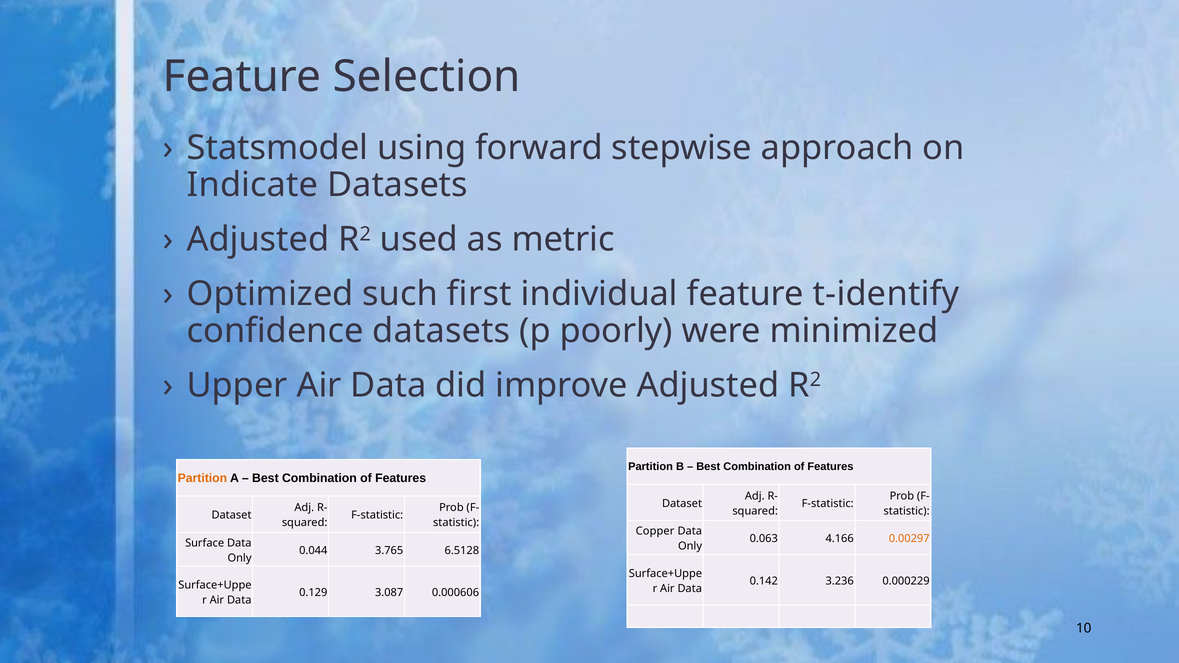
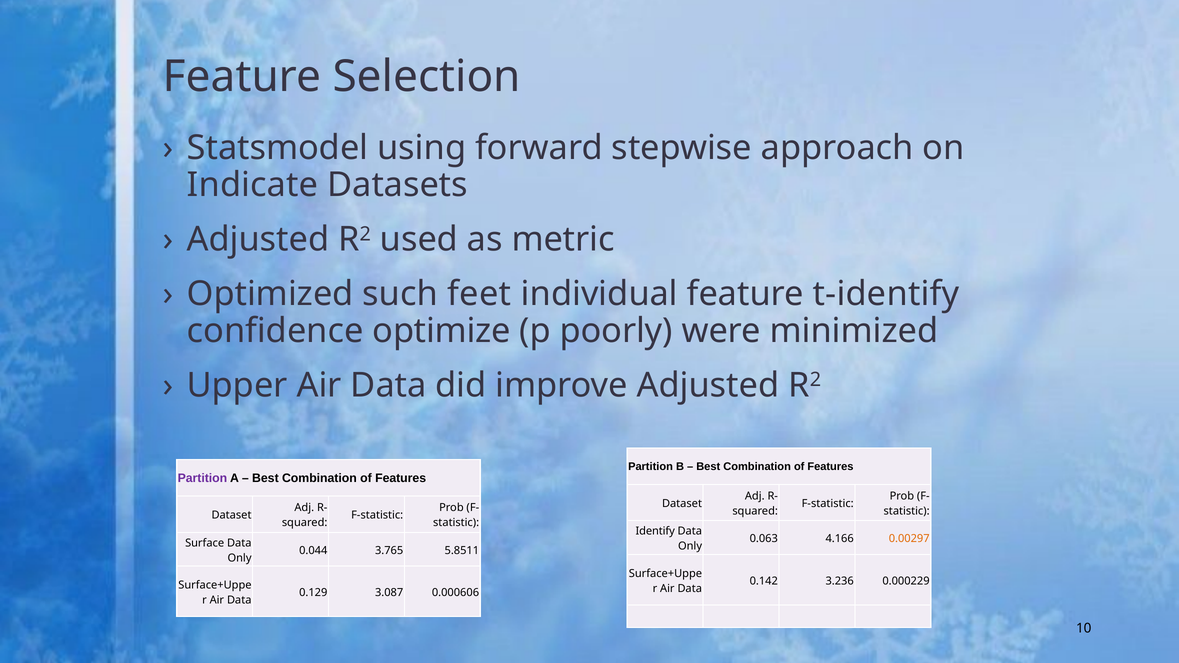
first: first -> feet
confidence datasets: datasets -> optimize
Partition at (202, 479) colour: orange -> purple
Copper: Copper -> Identify
6.5128: 6.5128 -> 5.8511
